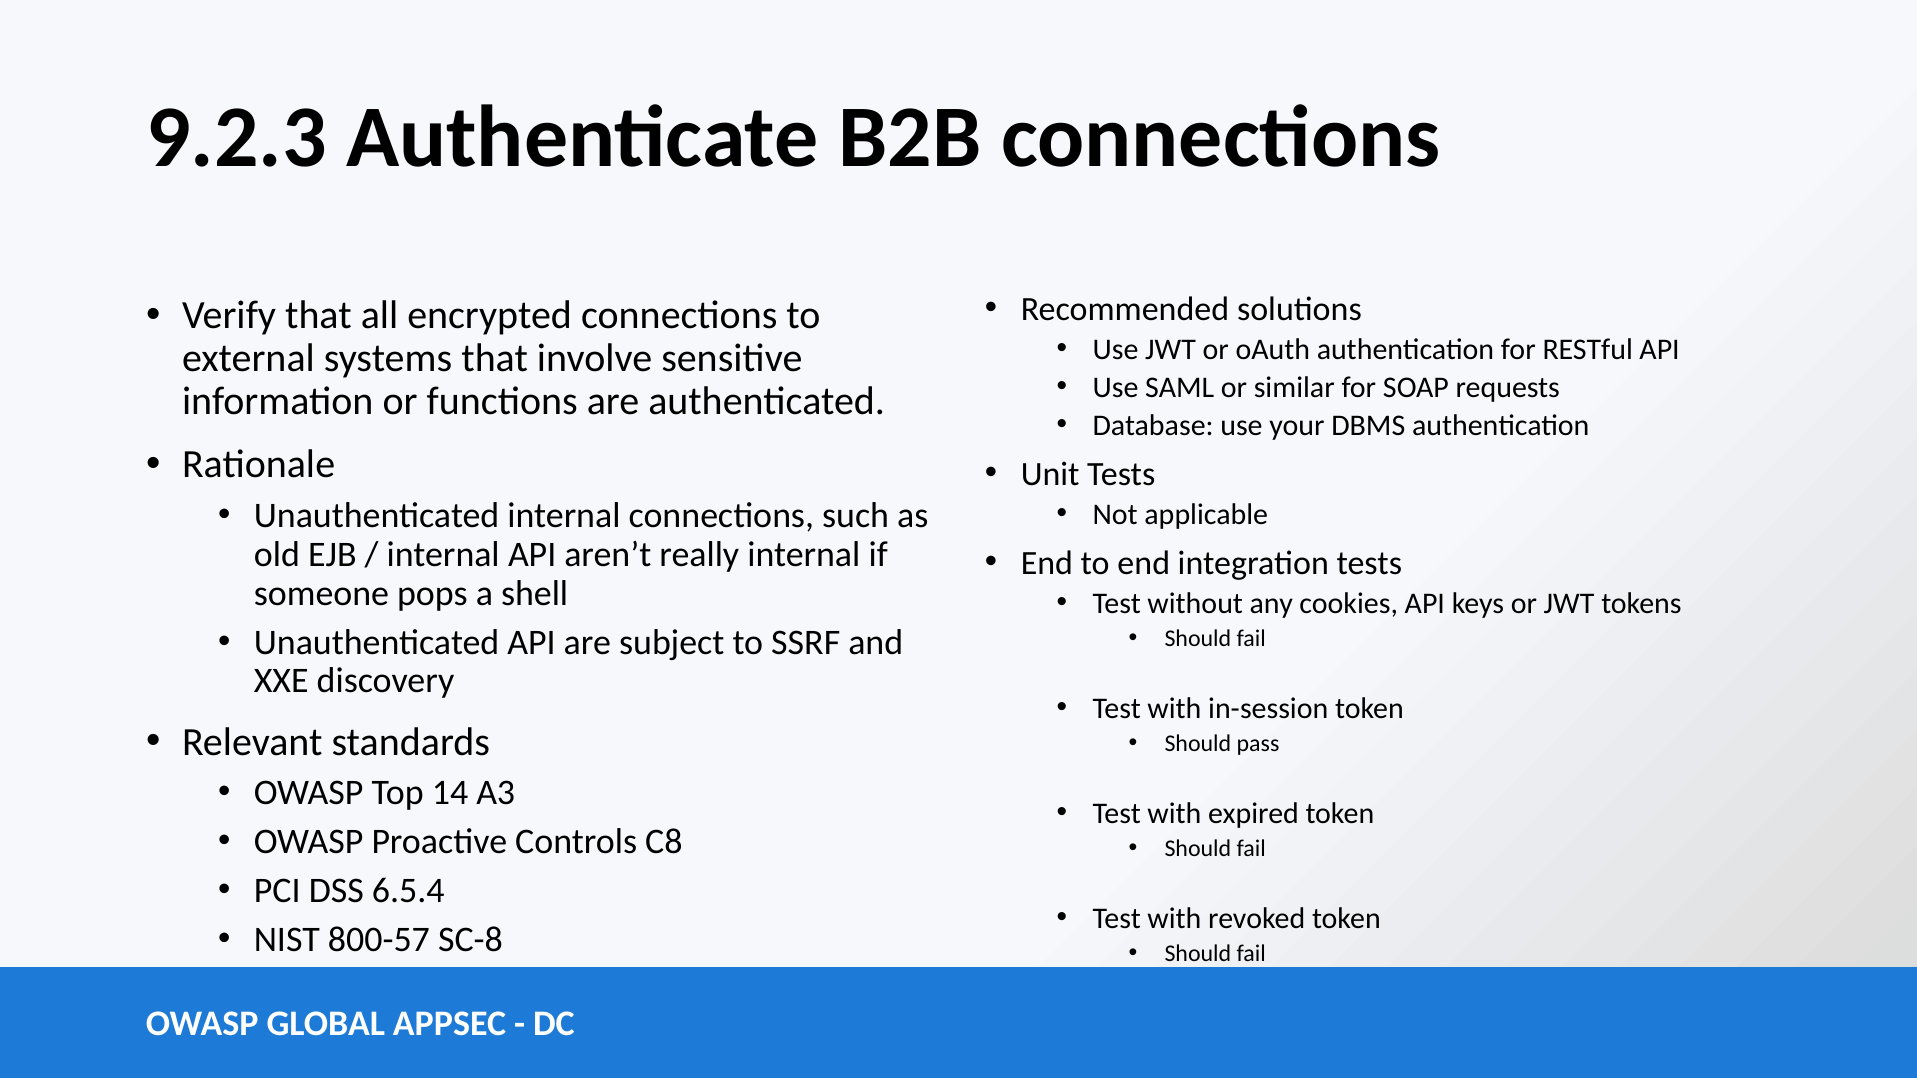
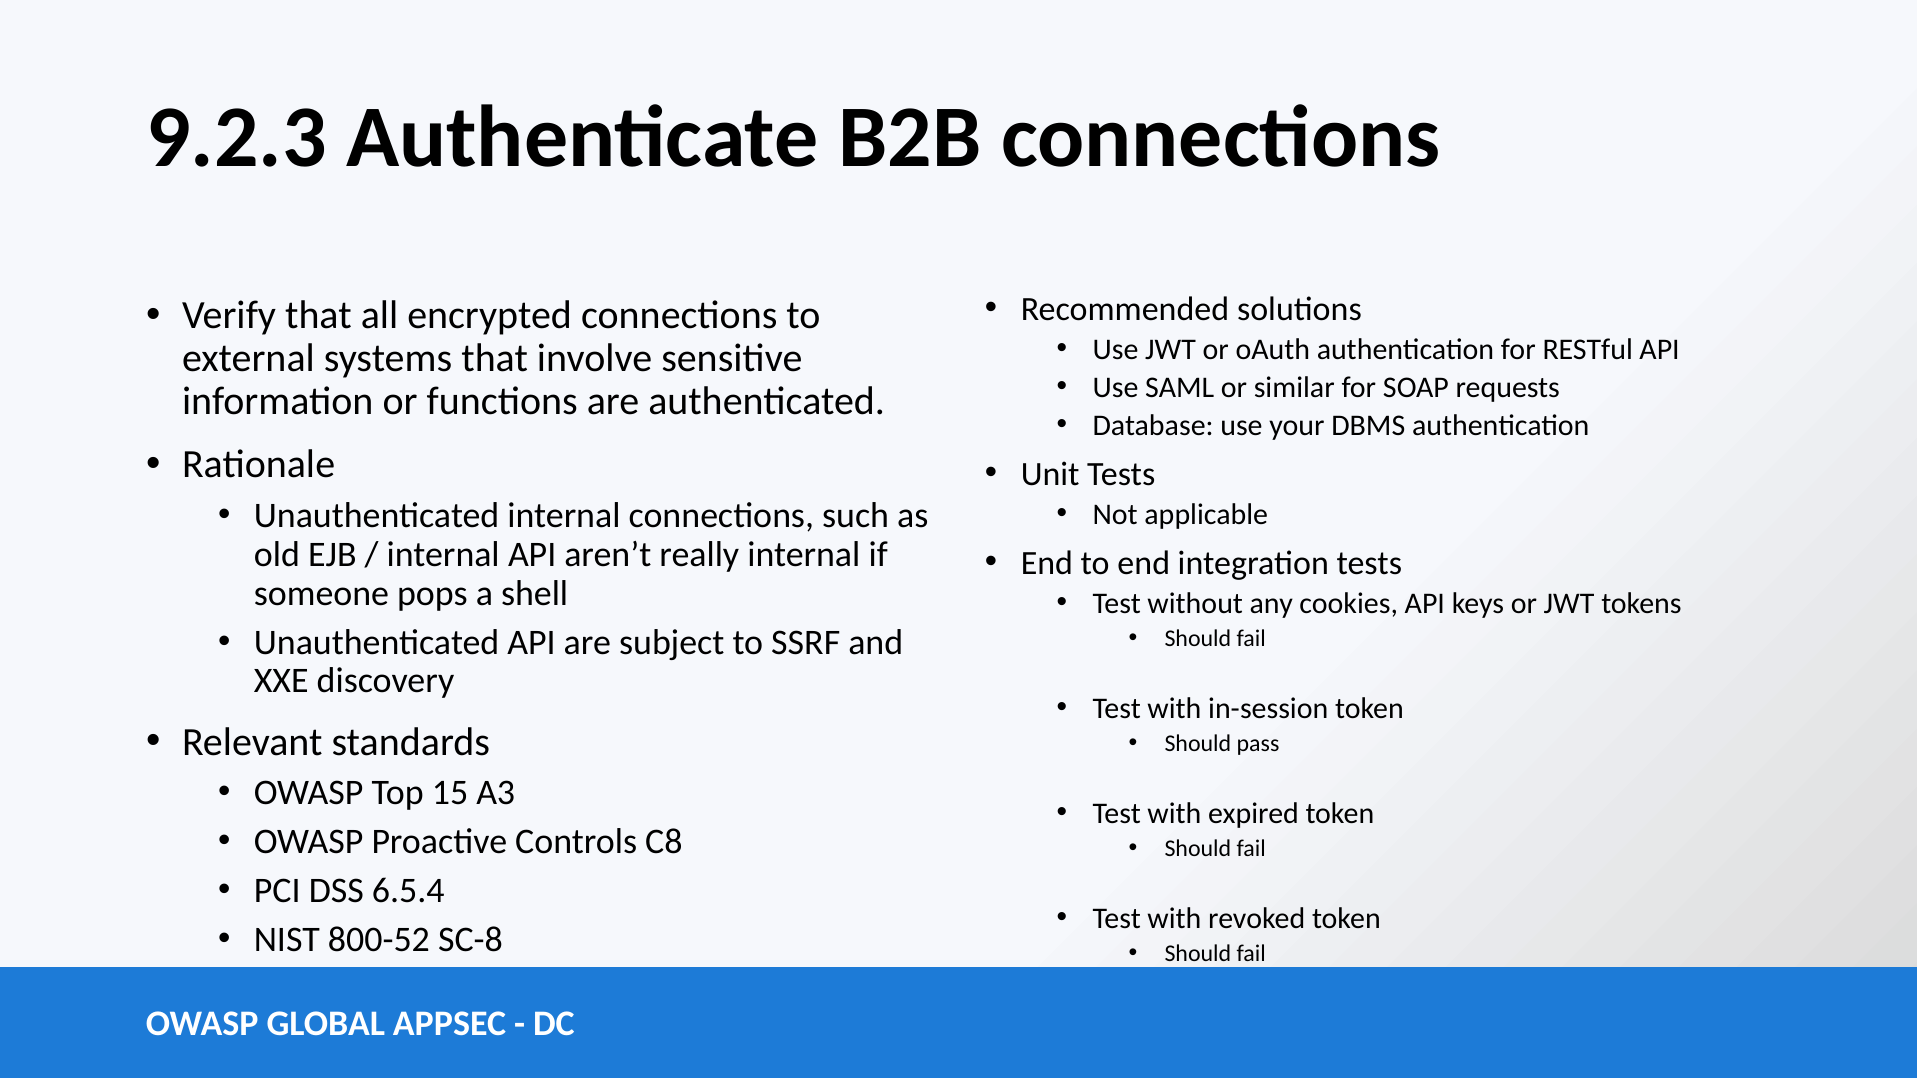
14: 14 -> 15
800-57: 800-57 -> 800-52
